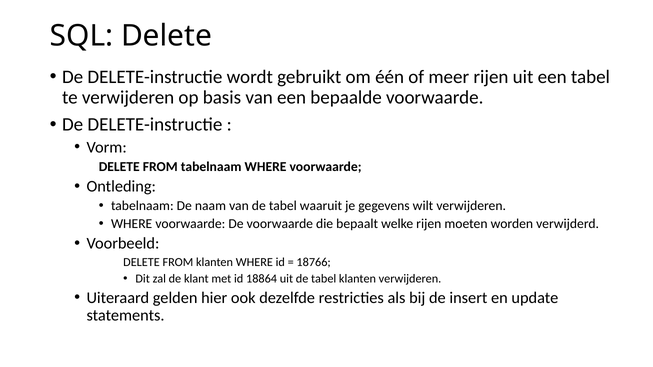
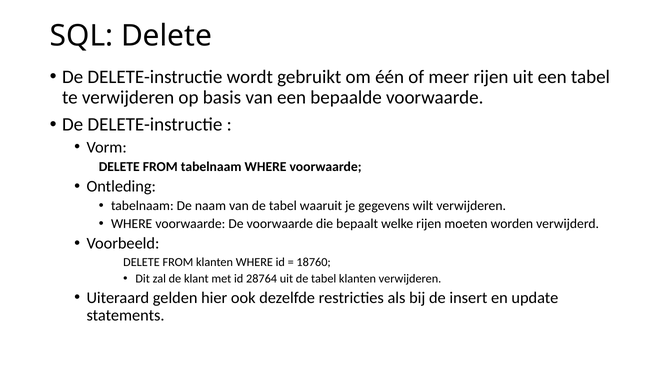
18766: 18766 -> 18760
18864: 18864 -> 28764
